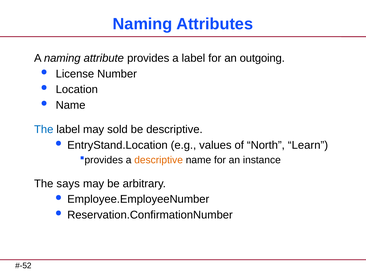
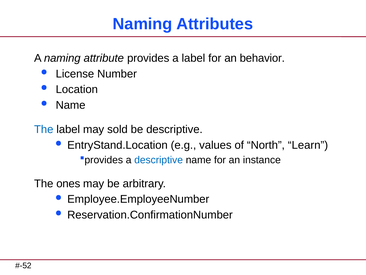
outgoing: outgoing -> behavior
descriptive at (159, 160) colour: orange -> blue
says: says -> ones
